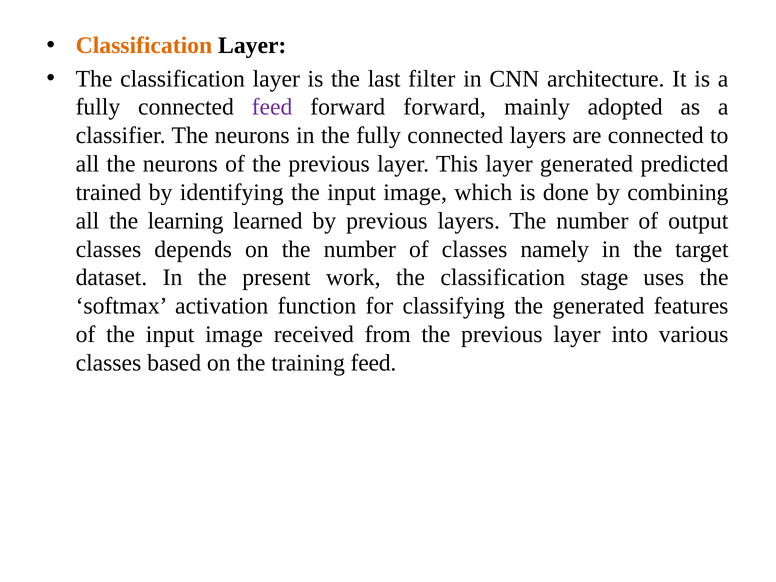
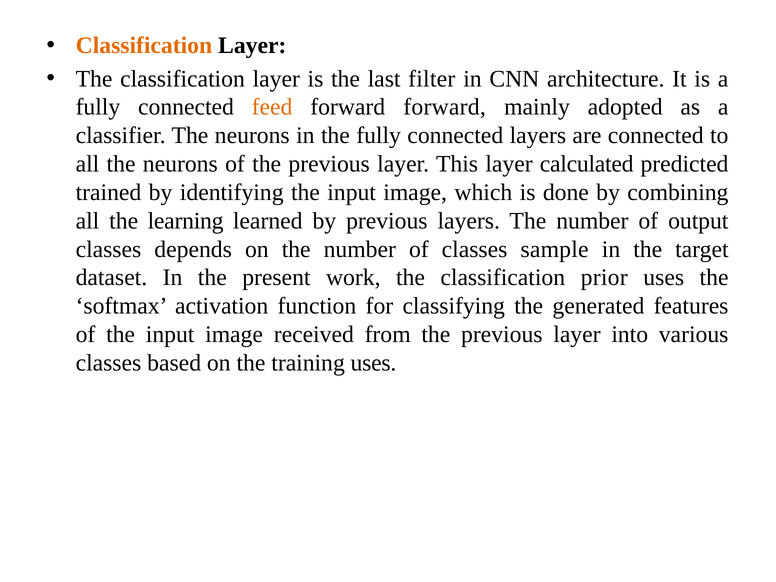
feed at (272, 107) colour: purple -> orange
layer generated: generated -> calculated
namely: namely -> sample
stage: stage -> prior
training feed: feed -> uses
